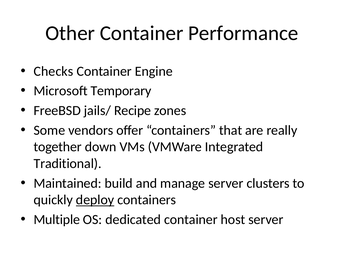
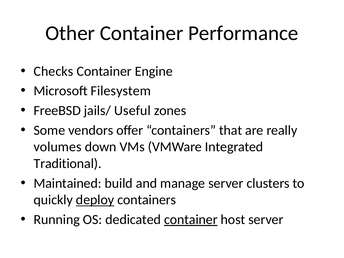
Temporary: Temporary -> Filesystem
Recipe: Recipe -> Useful
together: together -> volumes
Multiple: Multiple -> Running
container at (191, 220) underline: none -> present
